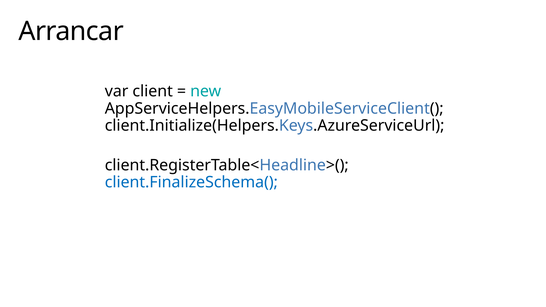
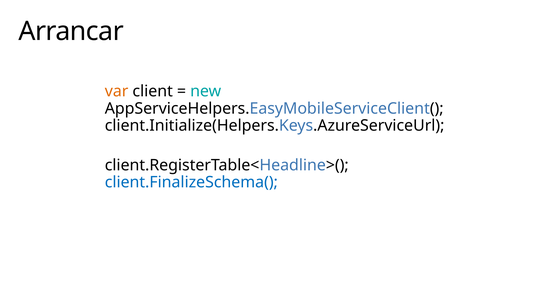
var colour: black -> orange
